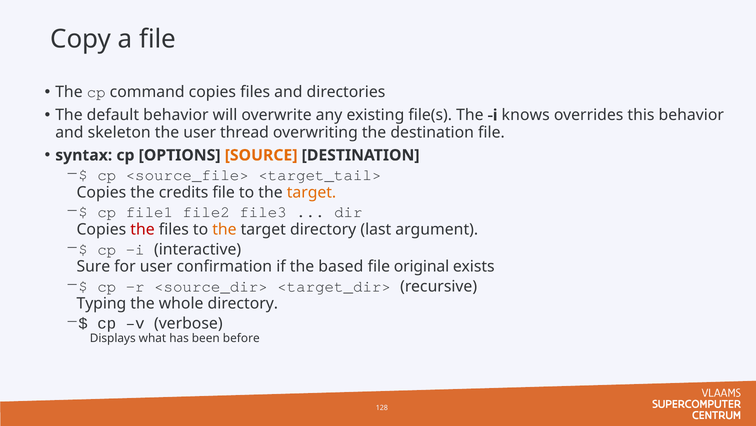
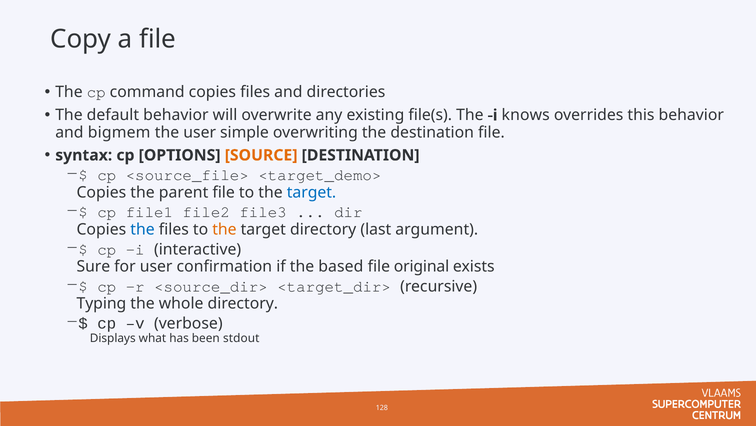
skeleton: skeleton -> bigmem
thread: thread -> simple
<target_tail>: <target_tail> -> <target_demo>
credits: credits -> parent
target at (311, 192) colour: orange -> blue
the at (142, 229) colour: red -> blue
before: before -> stdout
